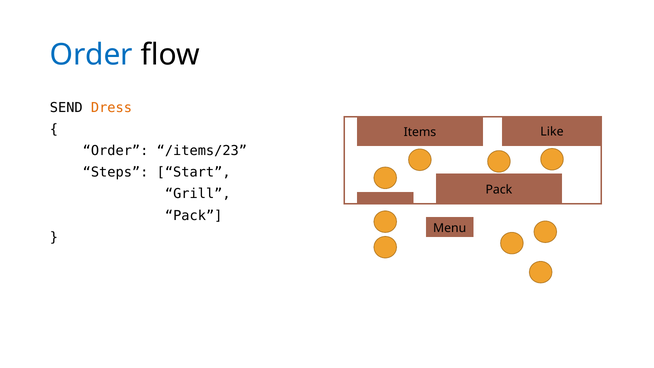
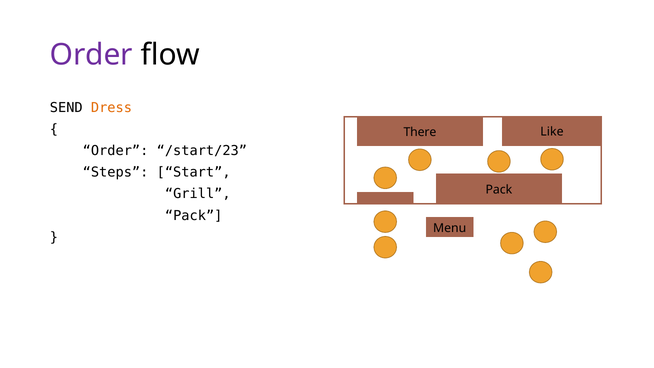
Order at (91, 55) colour: blue -> purple
Items: Items -> There
/items/23: /items/23 -> /start/23
